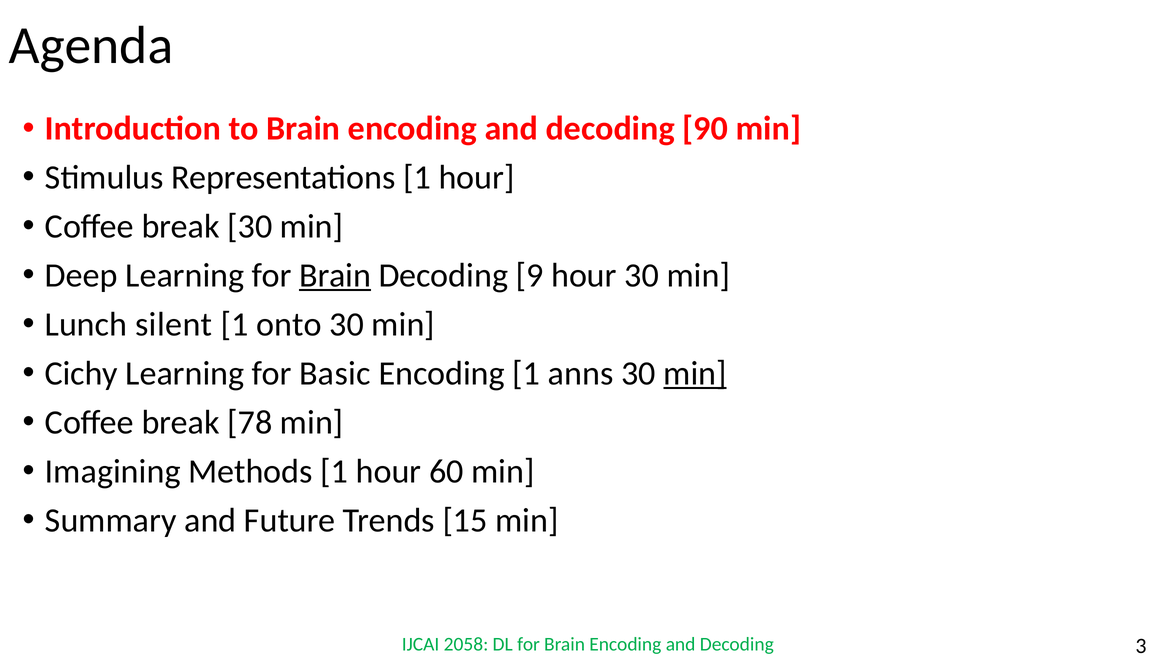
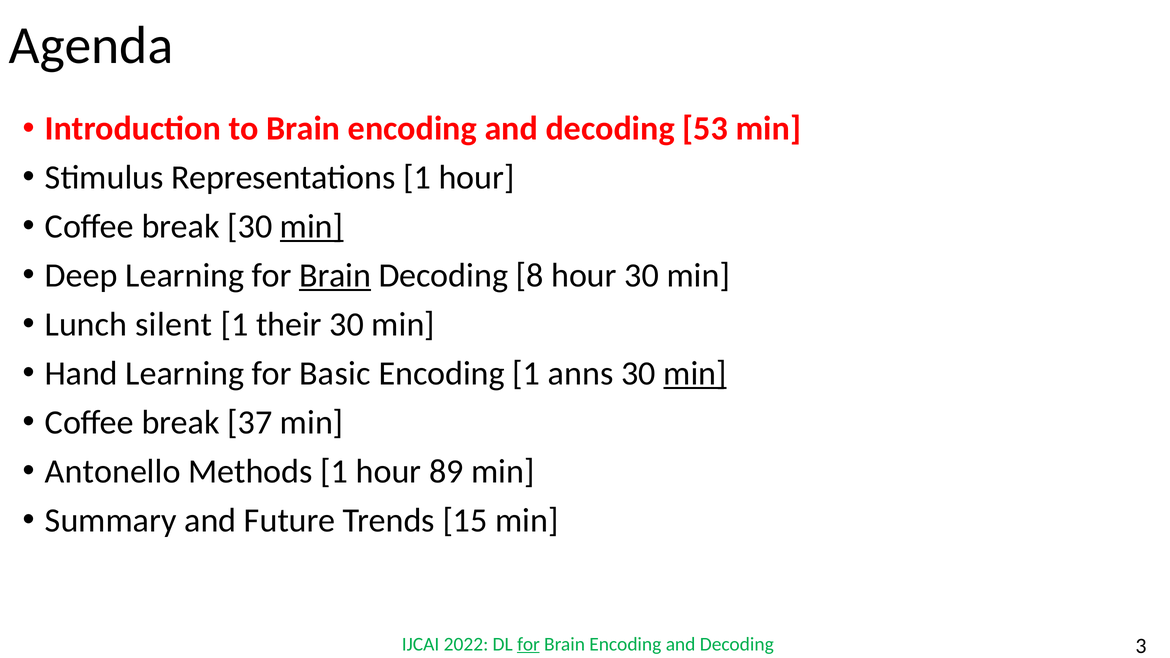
90: 90 -> 53
min at (312, 227) underline: none -> present
9: 9 -> 8
onto: onto -> their
Cichy: Cichy -> Hand
78: 78 -> 37
Imagining: Imagining -> Antonello
60: 60 -> 89
2058: 2058 -> 2022
for at (529, 644) underline: none -> present
